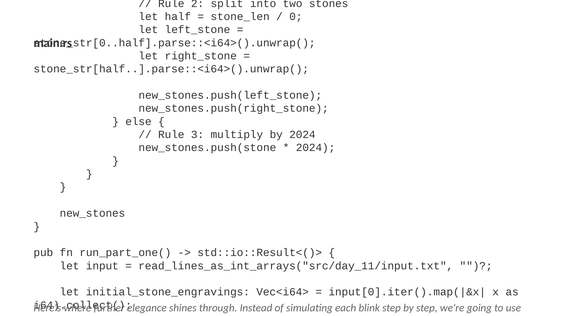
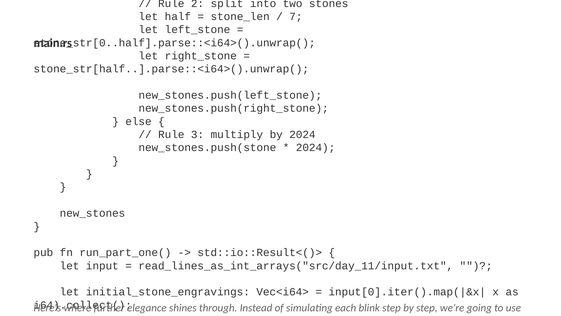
0 at (296, 17): 0 -> 7
